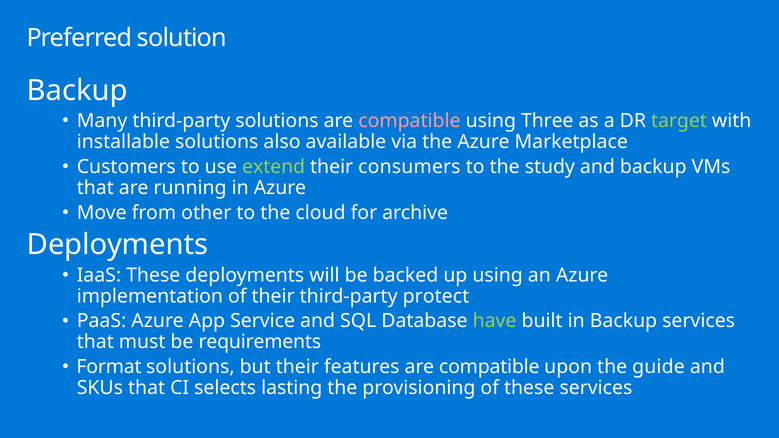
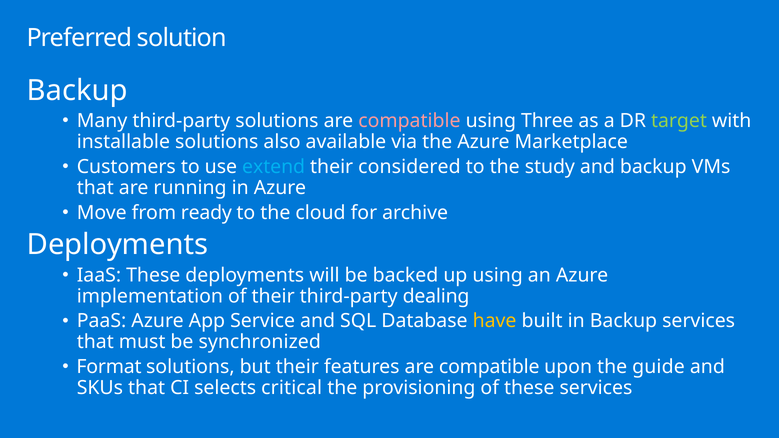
extend colour: light green -> light blue
consumers: consumers -> considered
other: other -> ready
protect: protect -> dealing
have colour: light green -> yellow
requirements: requirements -> synchronized
lasting: lasting -> critical
